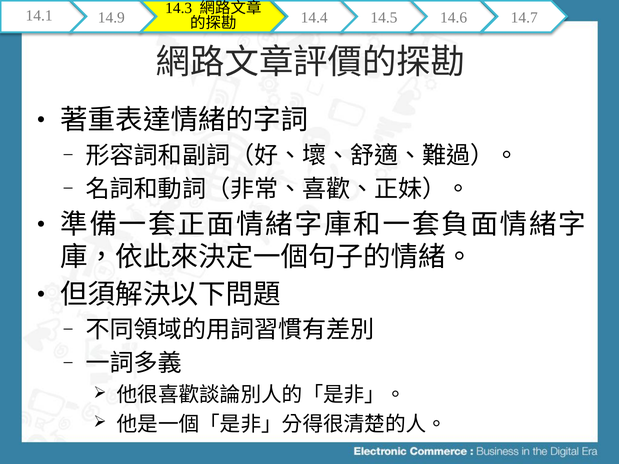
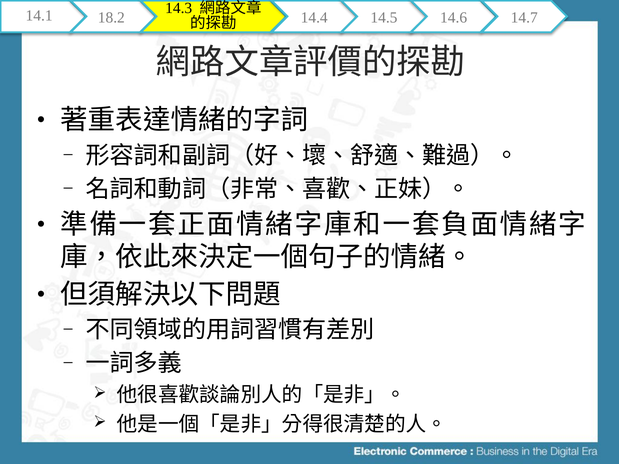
14.9: 14.9 -> 18.2
